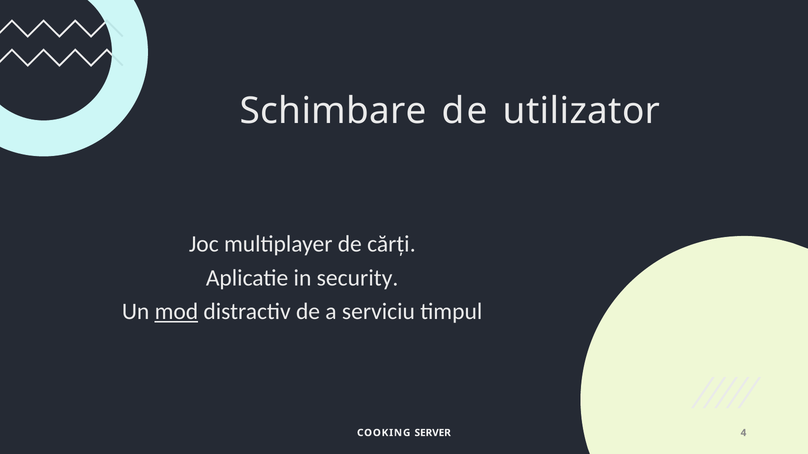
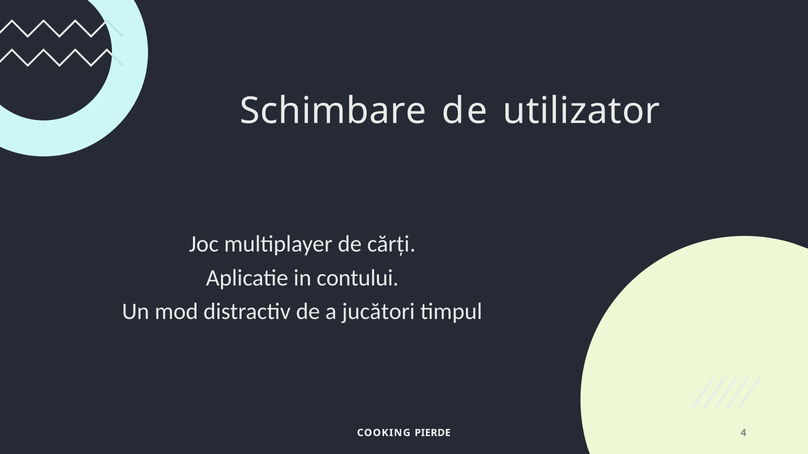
security: security -> contului
mod underline: present -> none
serviciu: serviciu -> jucători
SERVER: SERVER -> PIERDE
